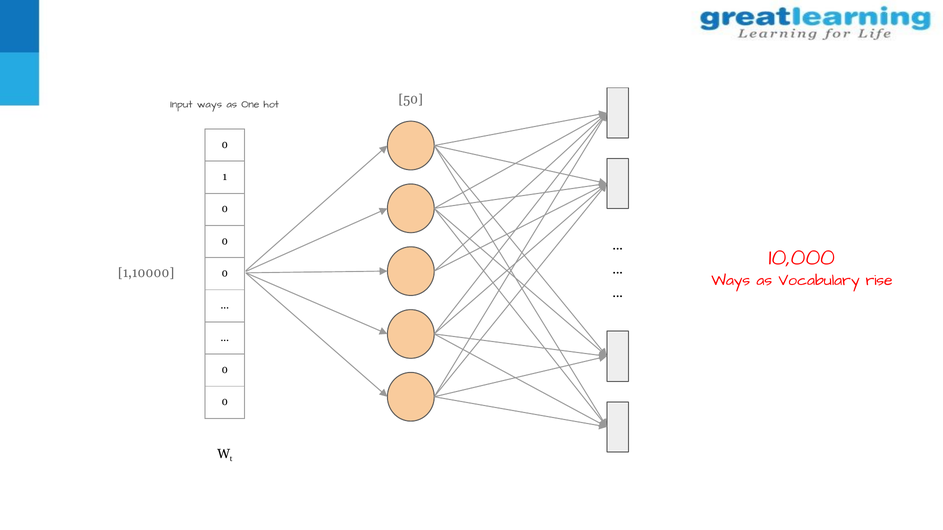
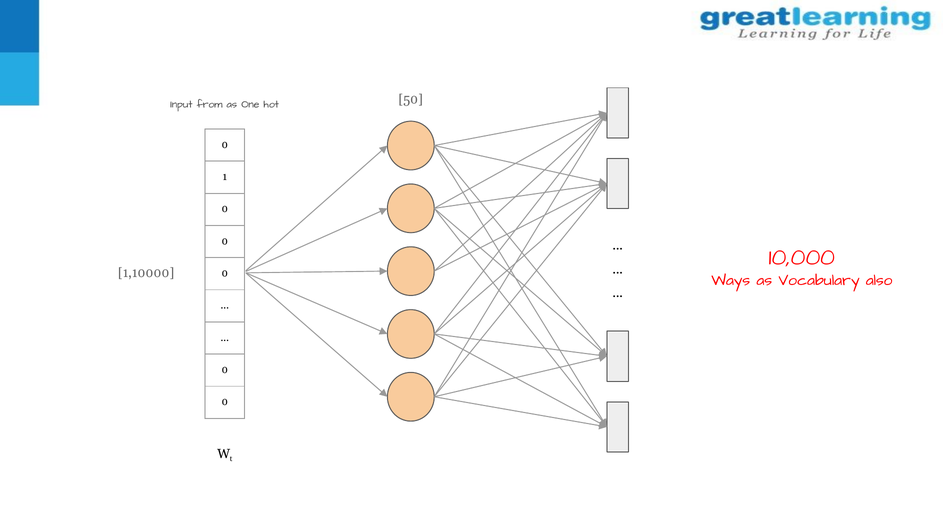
Input ways: ways -> from
rise: rise -> also
